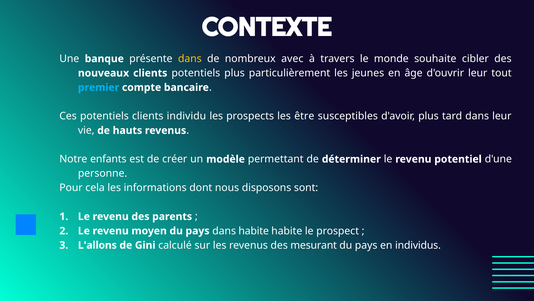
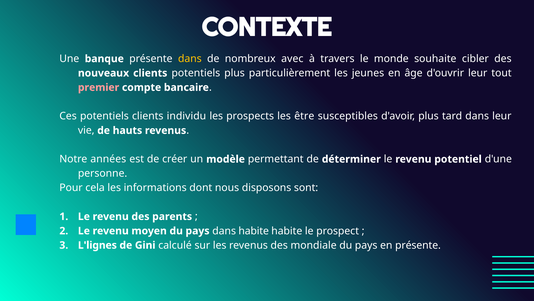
premier colour: light blue -> pink
enfants: enfants -> années
L'allons: L'allons -> L'lignes
mesurant: mesurant -> mondiale
en individus: individus -> présente
